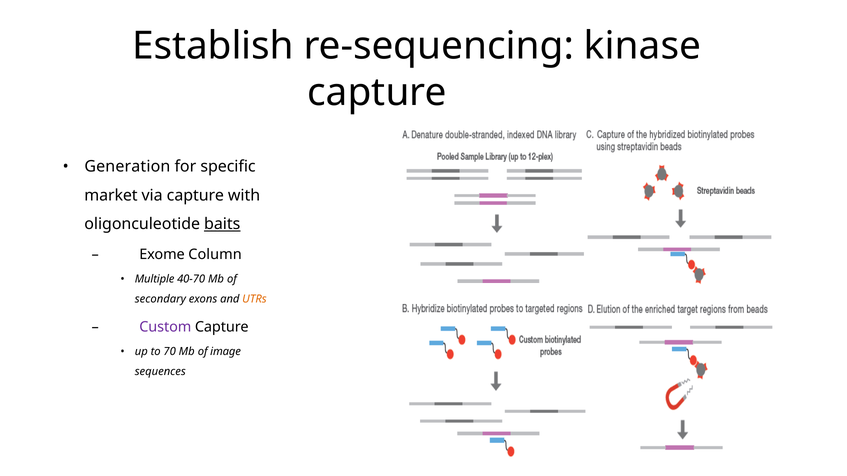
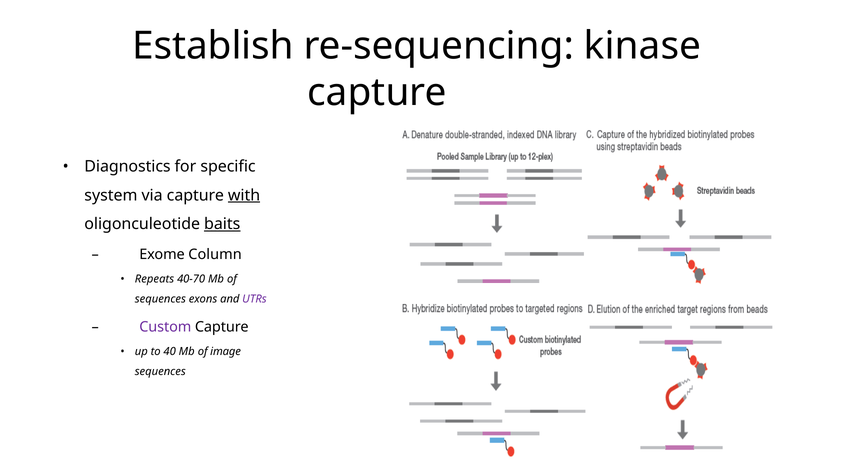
Generation: Generation -> Diagnostics
market: market -> system
with underline: none -> present
Multiple: Multiple -> Repeats
secondary at (160, 299): secondary -> sequences
UTRs colour: orange -> purple
70: 70 -> 40
